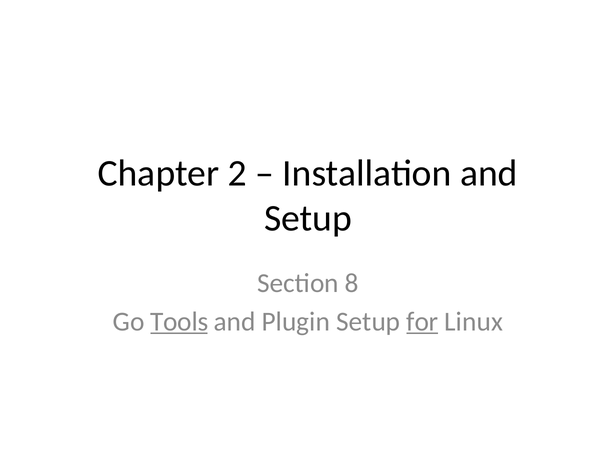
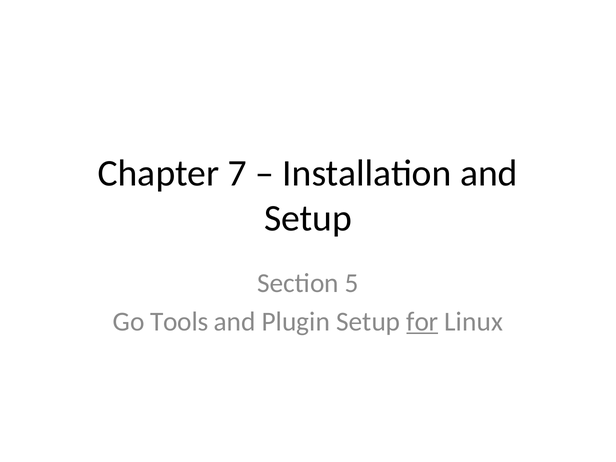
2: 2 -> 7
8: 8 -> 5
Tools underline: present -> none
